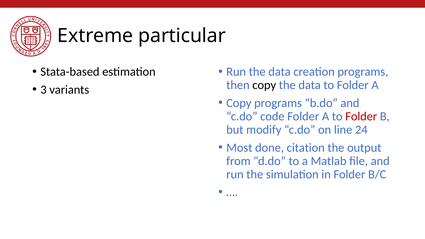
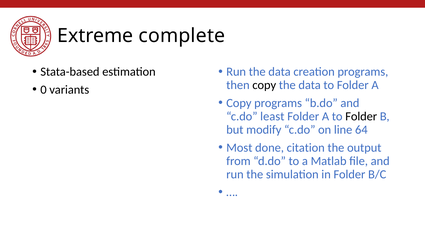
particular: particular -> complete
3: 3 -> 0
code: code -> least
Folder at (361, 116) colour: red -> black
24: 24 -> 64
